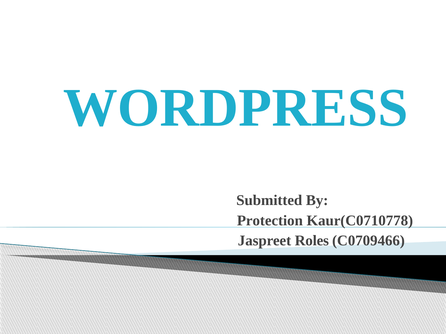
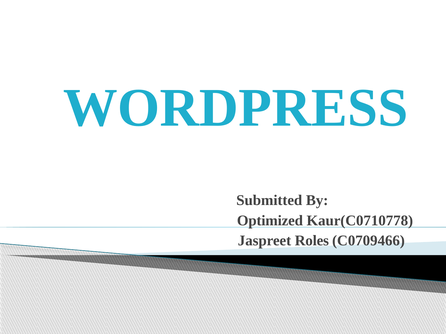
Protection: Protection -> Optimized
